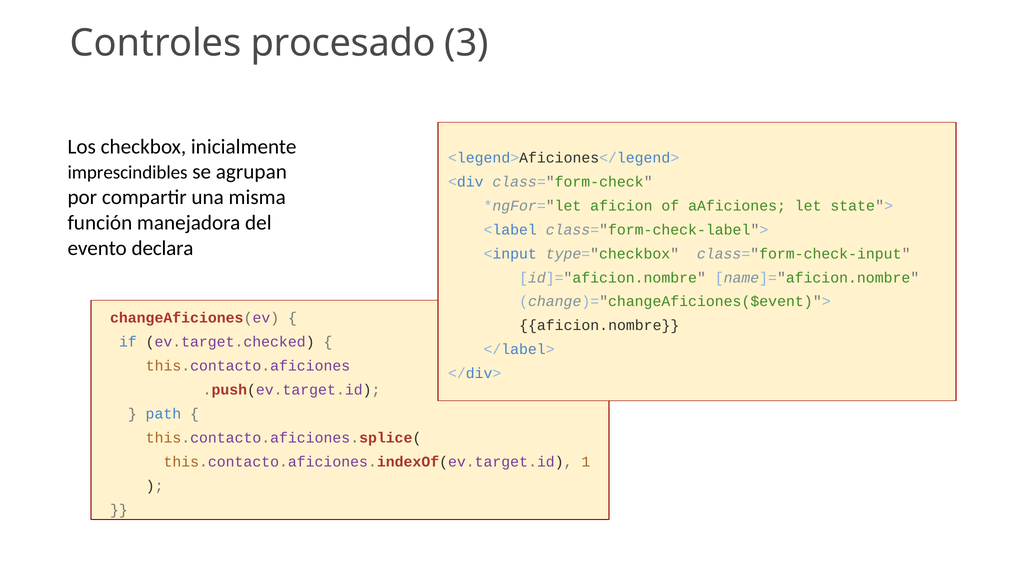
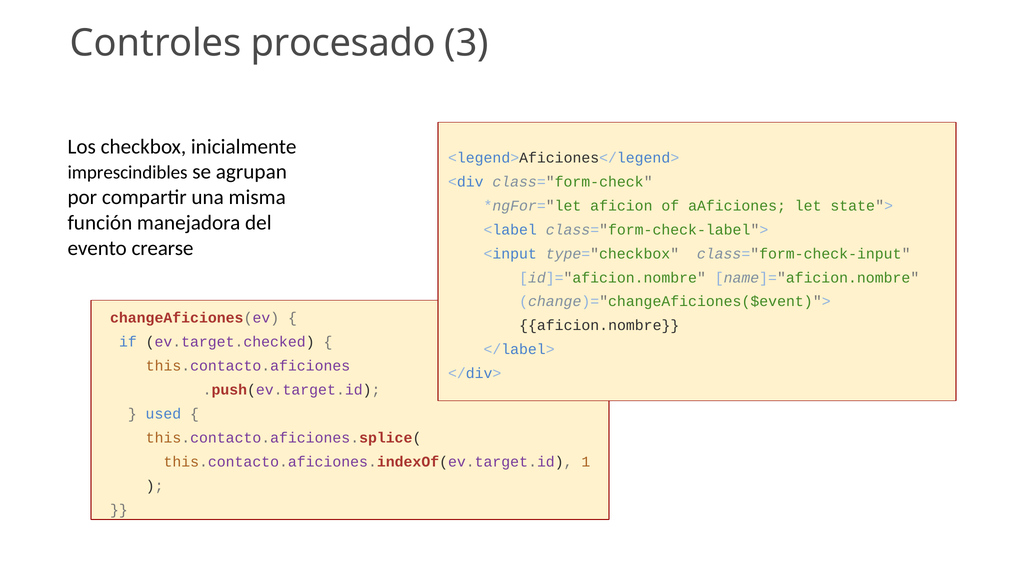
declara: declara -> crearse
path: path -> used
